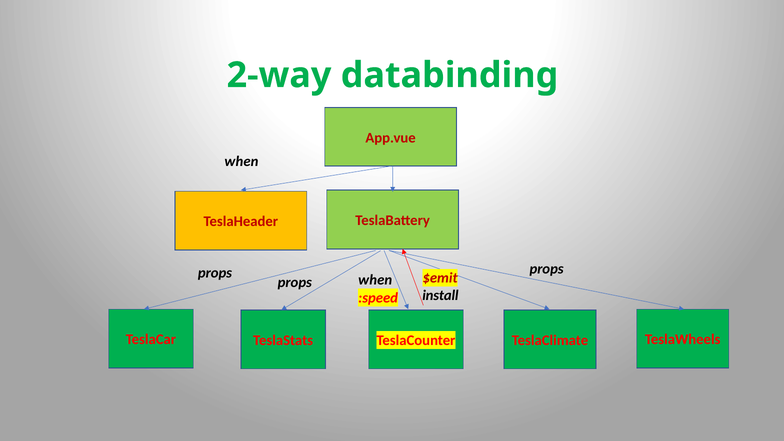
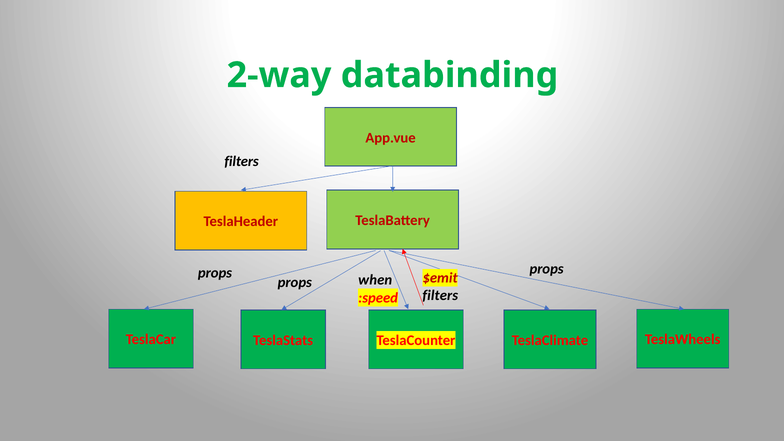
when at (241, 162): when -> filters
install at (440, 296): install -> filters
